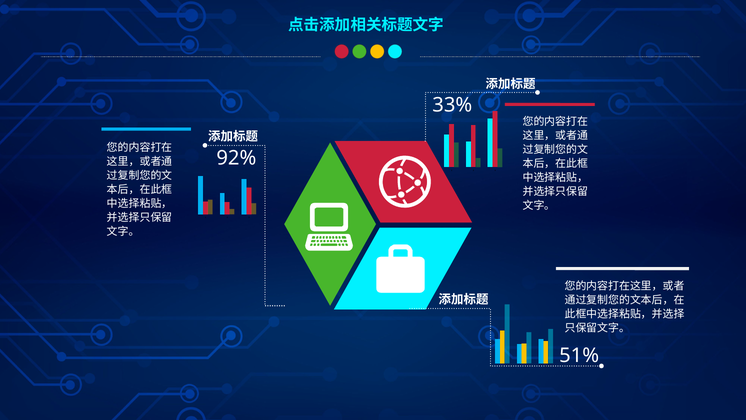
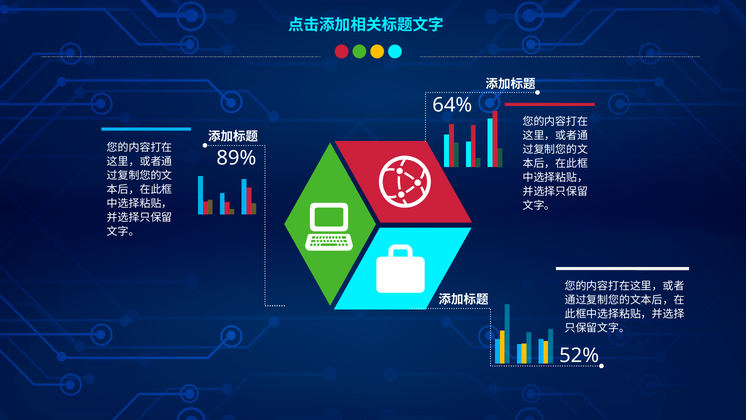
33%: 33% -> 64%
92%: 92% -> 89%
51%: 51% -> 52%
